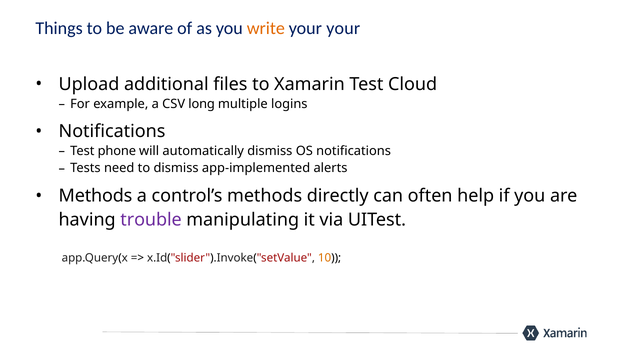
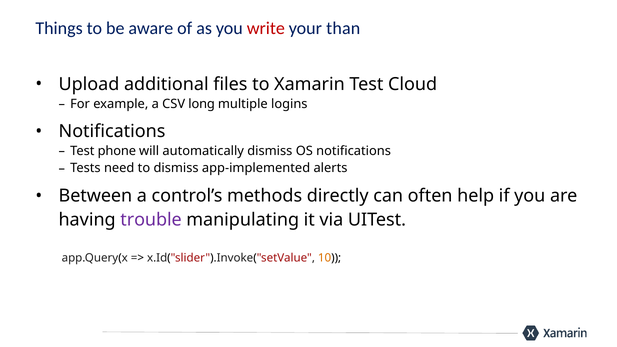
write colour: orange -> red
your your: your -> than
Methods at (95, 196): Methods -> Between
